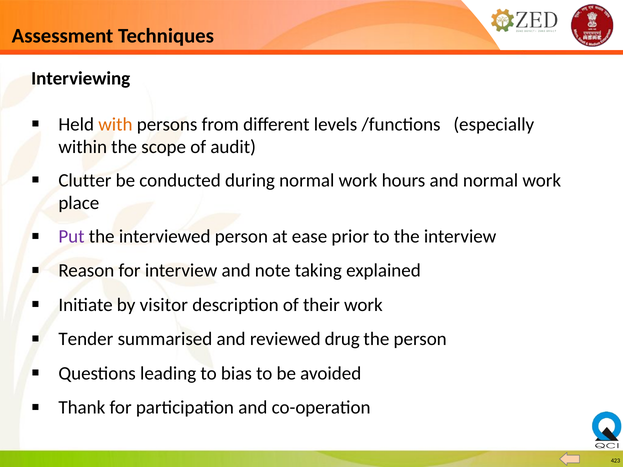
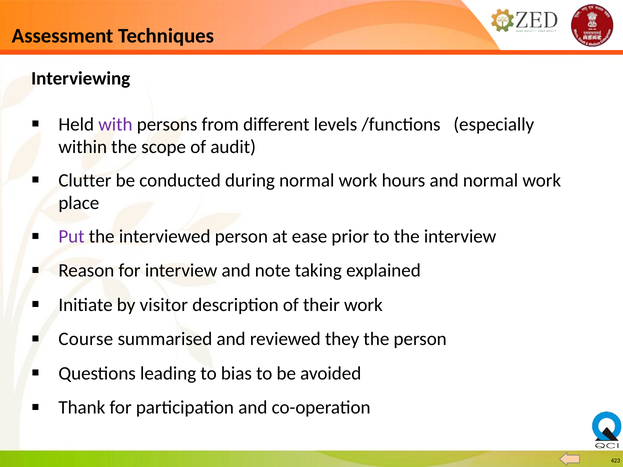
with colour: orange -> purple
Tender: Tender -> Course
drug: drug -> they
